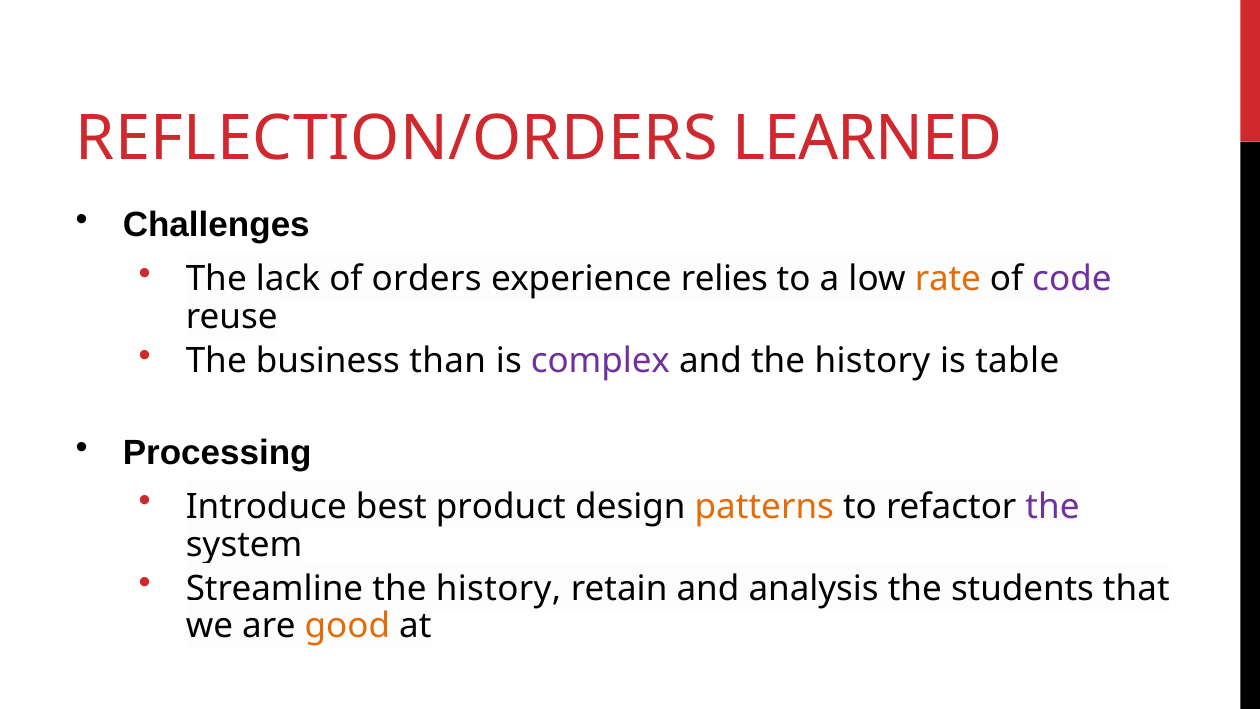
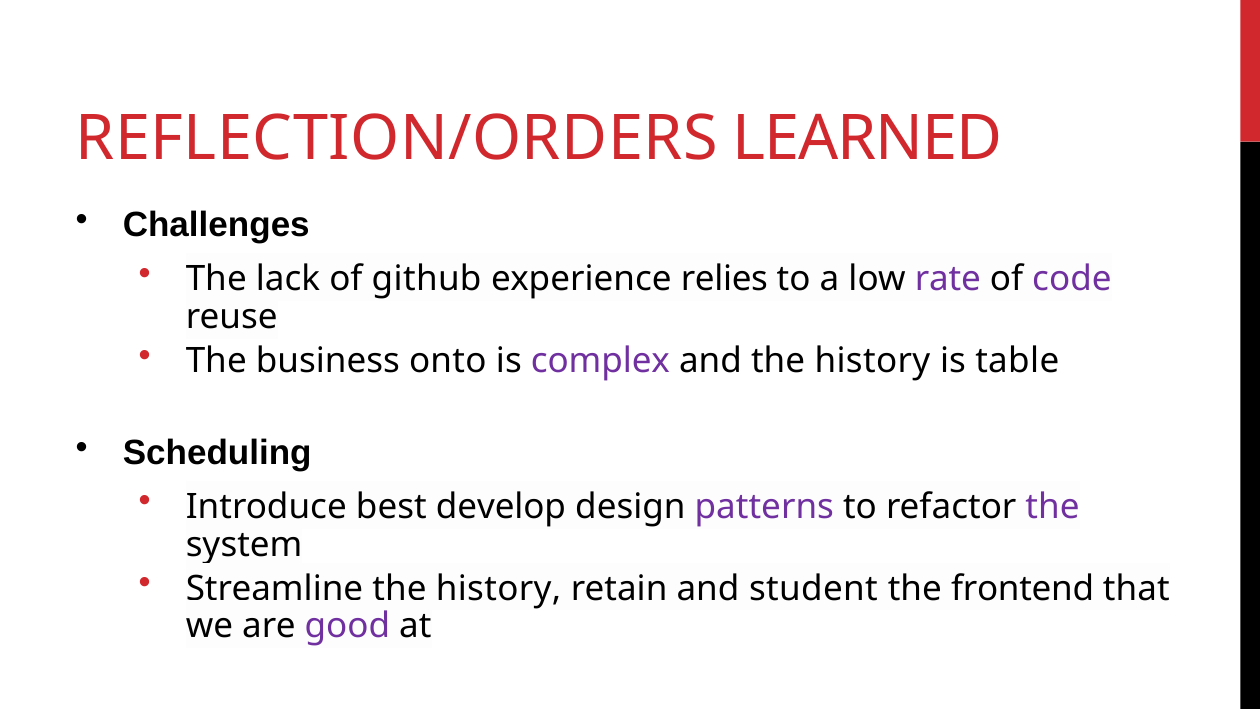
orders: orders -> github
rate colour: orange -> purple
than: than -> onto
Processing: Processing -> Scheduling
product: product -> develop
patterns colour: orange -> purple
analysis: analysis -> student
students: students -> frontend
good colour: orange -> purple
